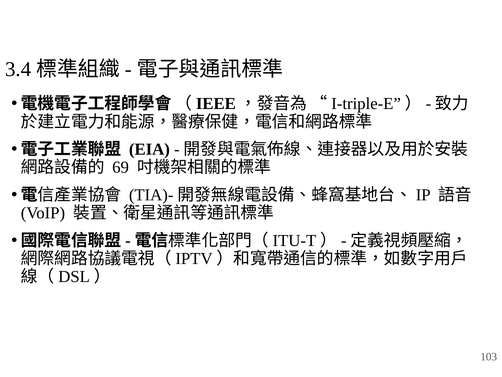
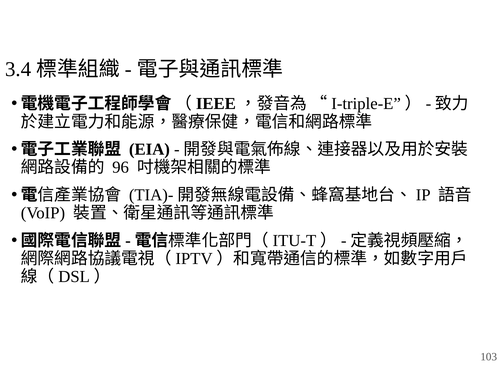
69: 69 -> 96
